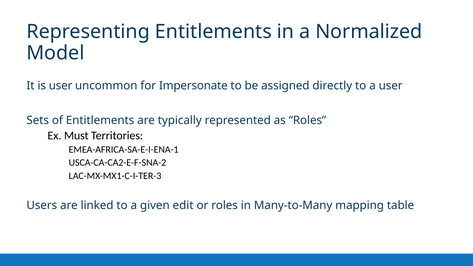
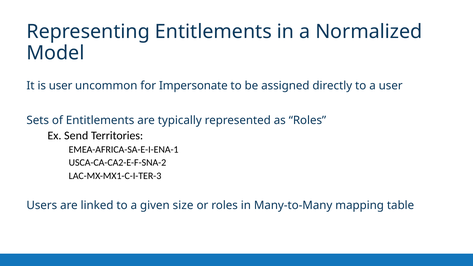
Must: Must -> Send
edit: edit -> size
